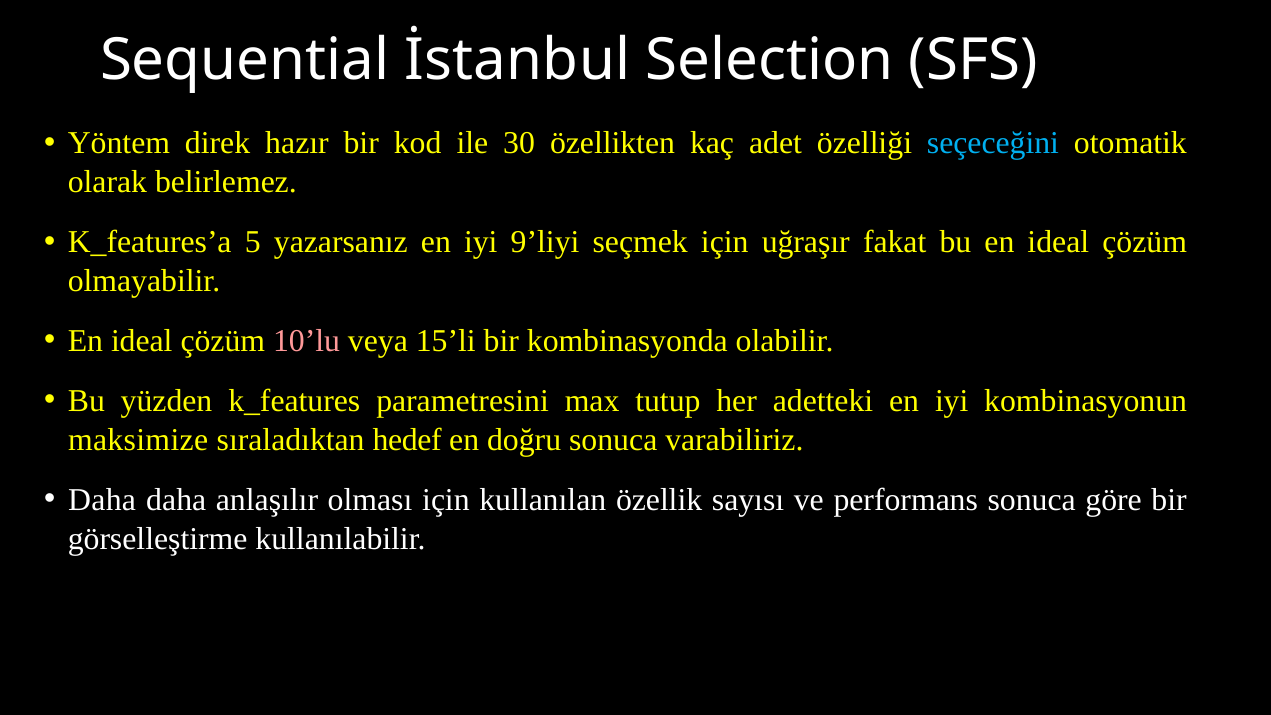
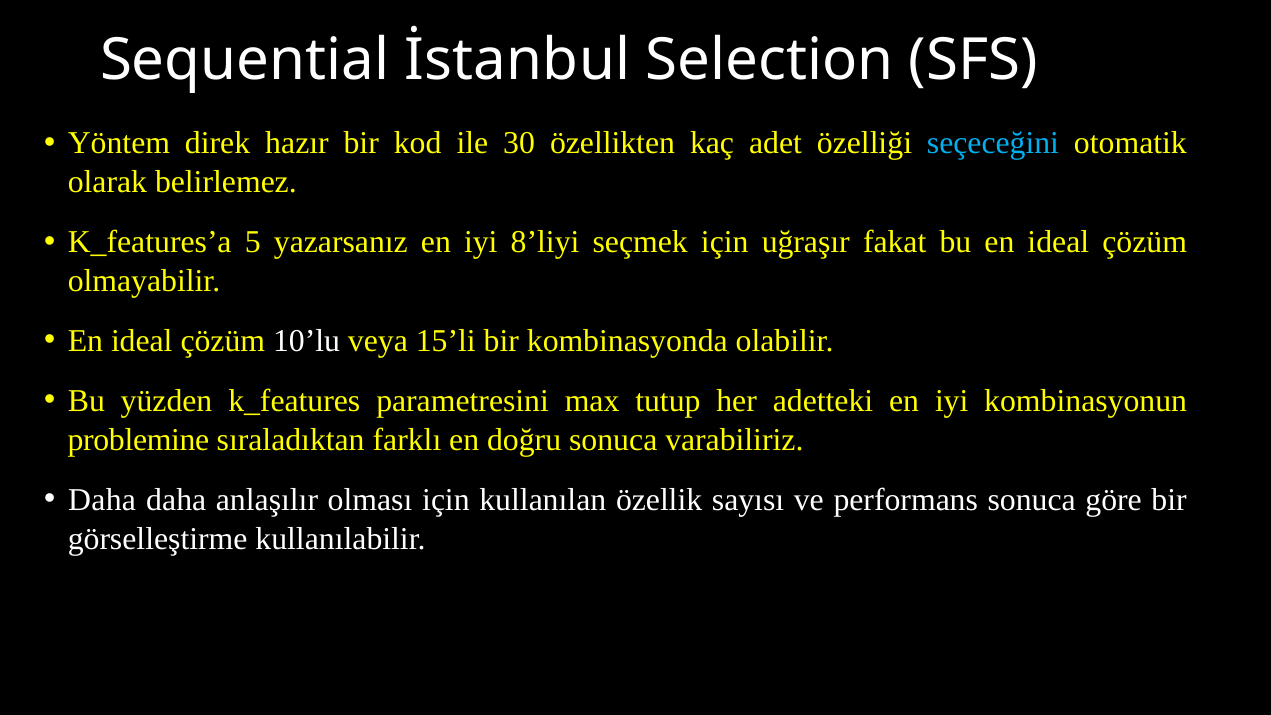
9’liyi: 9’liyi -> 8’liyi
10’lu colour: pink -> white
maksimize: maksimize -> problemine
hedef: hedef -> farklı
